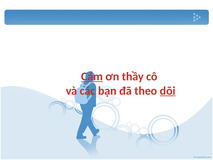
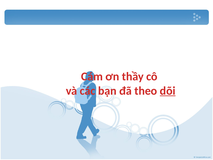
Cám underline: present -> none
